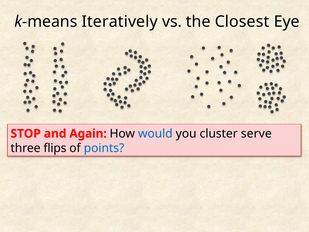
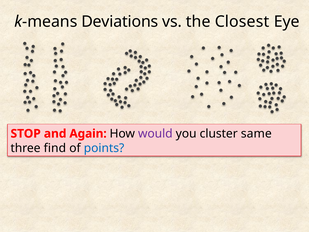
Iteratively: Iteratively -> Deviations
would colour: blue -> purple
serve: serve -> same
flips: flips -> find
